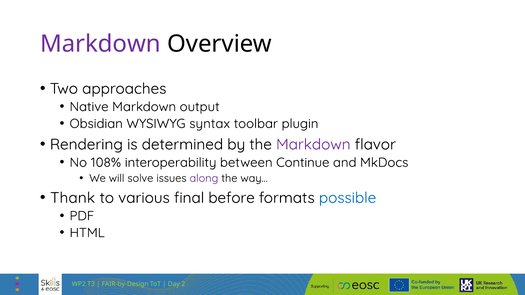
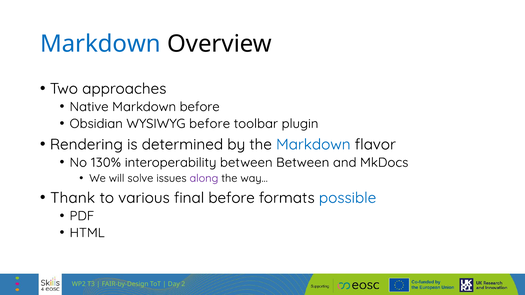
Markdown at (100, 44) colour: purple -> blue
Markdown output: output -> before
WYSIWYG syntax: syntax -> before
Markdown at (313, 145) colour: purple -> blue
108%: 108% -> 130%
between Continue: Continue -> Between
